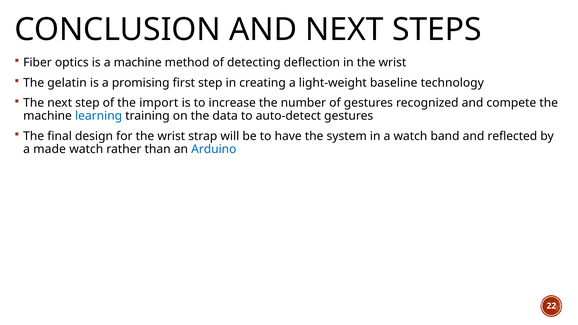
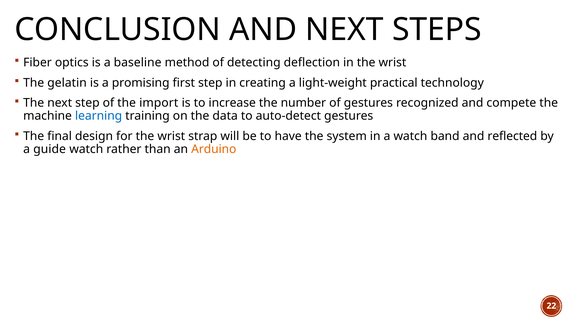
a machine: machine -> baseline
baseline: baseline -> practical
made: made -> guide
Arduino colour: blue -> orange
